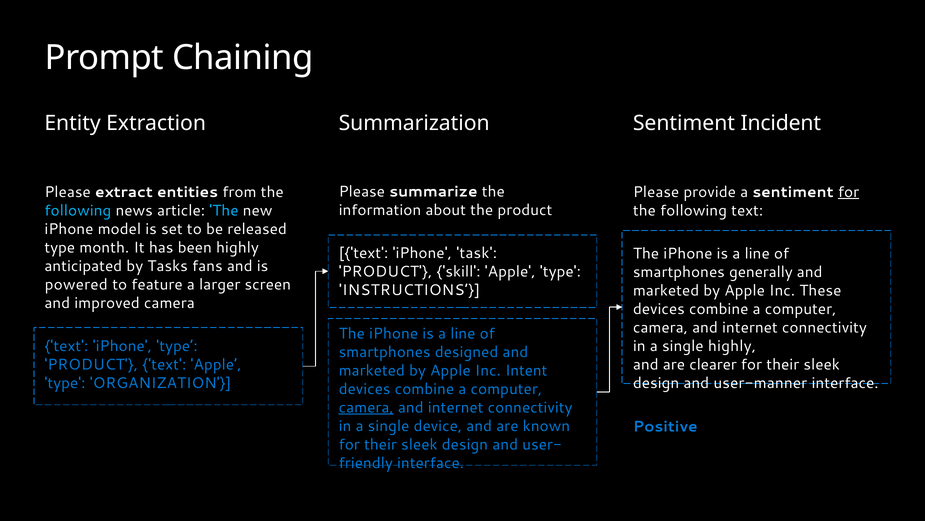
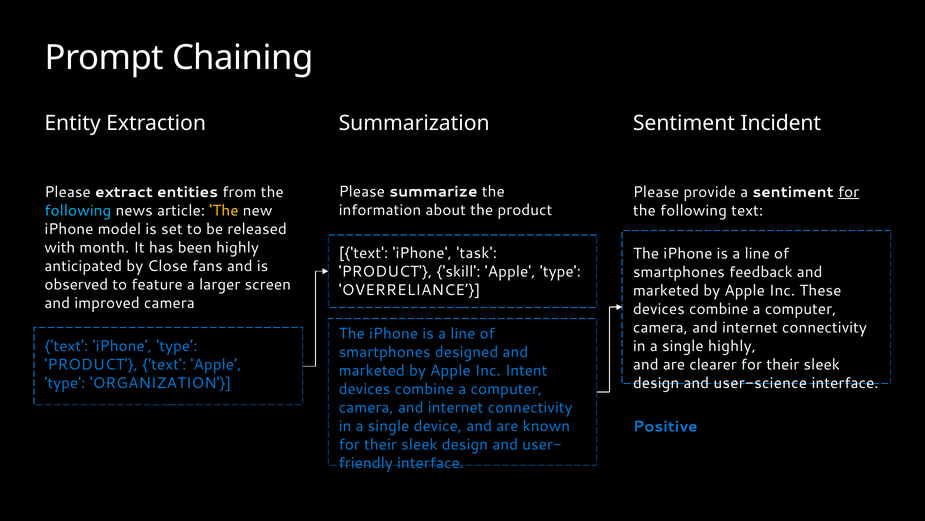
The at (224, 210) colour: light blue -> yellow
type at (60, 247): type -> with
Tasks: Tasks -> Close
generally: generally -> feedback
powered: powered -> observed
INSTRUCTIONS: INSTRUCTIONS -> OVERRELIANCE
user-manner: user-manner -> user-science
camera at (366, 407) underline: present -> none
